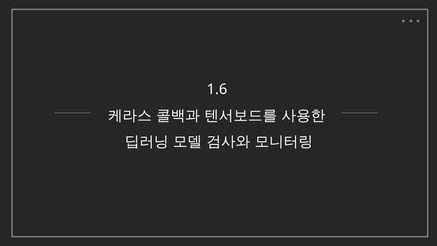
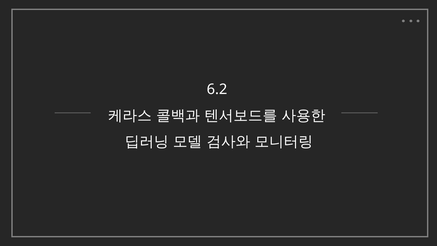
1.6: 1.6 -> 6.2
